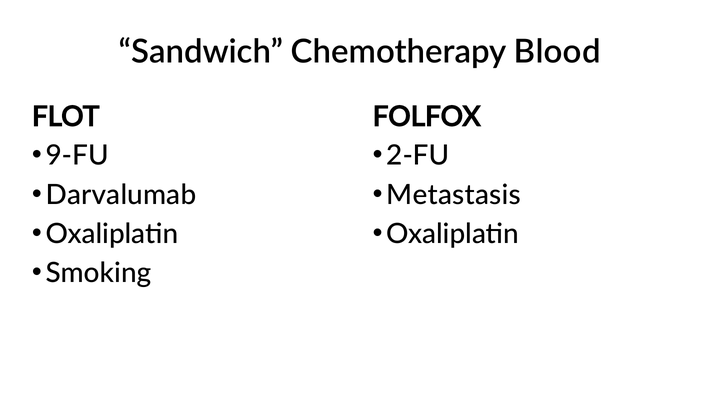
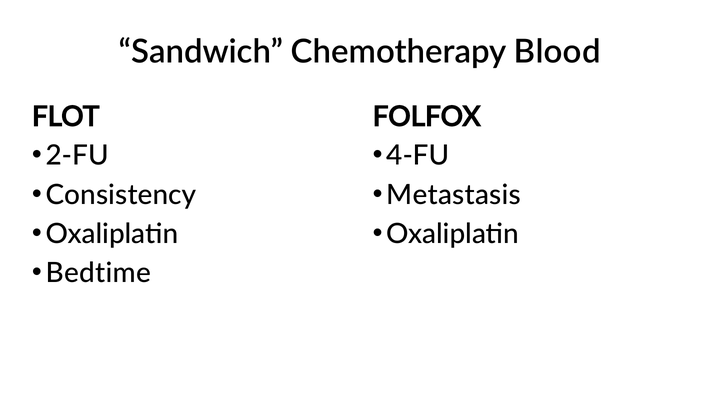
9-FU: 9-FU -> 2-FU
2-FU: 2-FU -> 4-FU
Darvalumab: Darvalumab -> Consistency
Smoking: Smoking -> Bedtime
